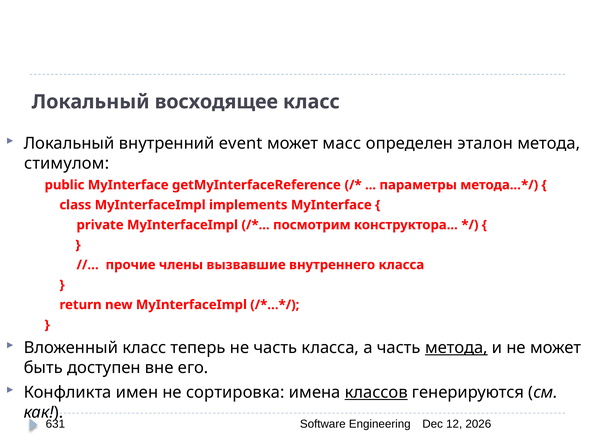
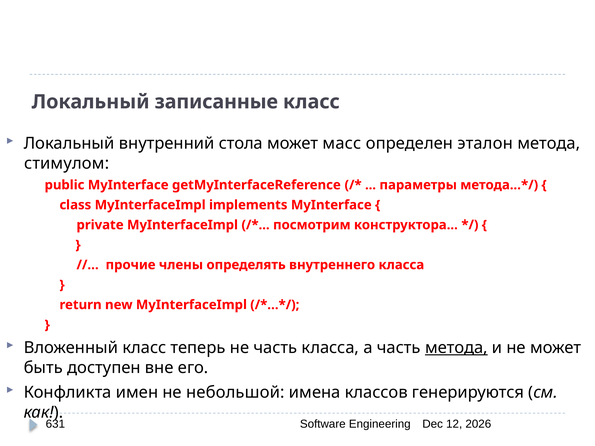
восходящее: восходящее -> записанные
event: event -> стола
вызвавшие: вызвавшие -> определять
сортировка: сортировка -> небольшой
классов underline: present -> none
